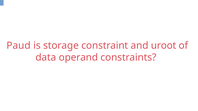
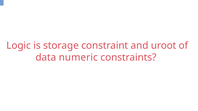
Paud: Paud -> Logic
operand: operand -> numeric
